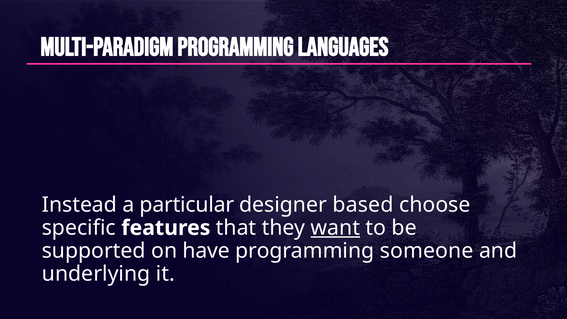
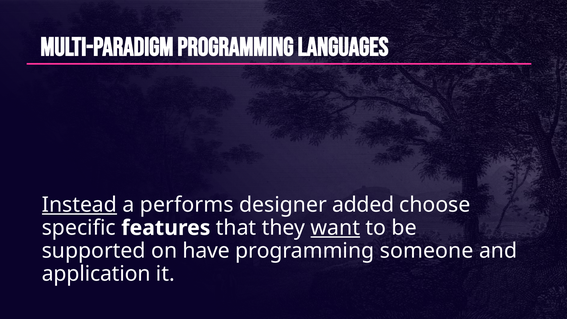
Instead underline: none -> present
particular: particular -> performs
based: based -> added
underlying: underlying -> application
